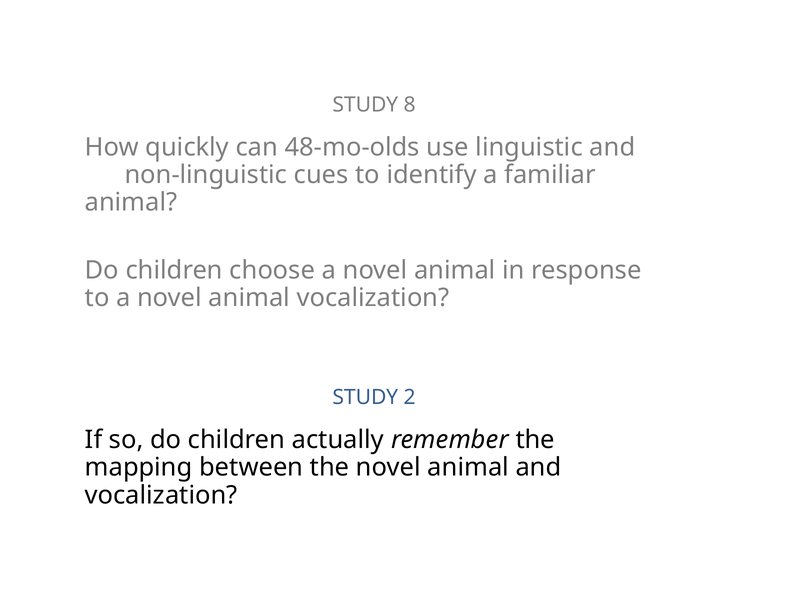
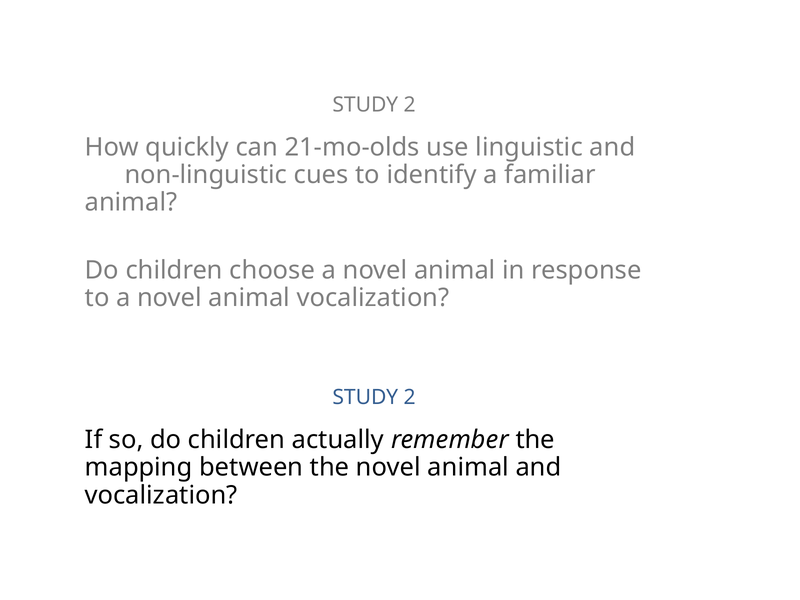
8 at (410, 105): 8 -> 2
48-mo-olds: 48-mo-olds -> 21-mo-olds
